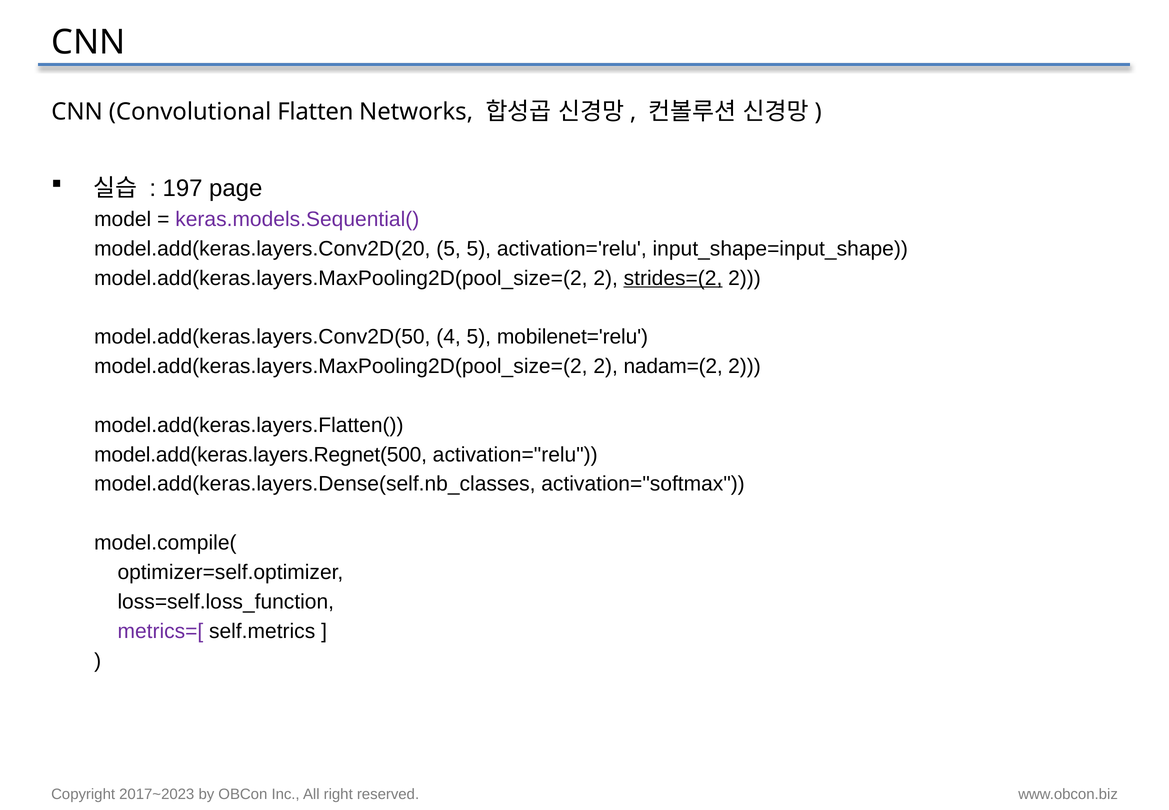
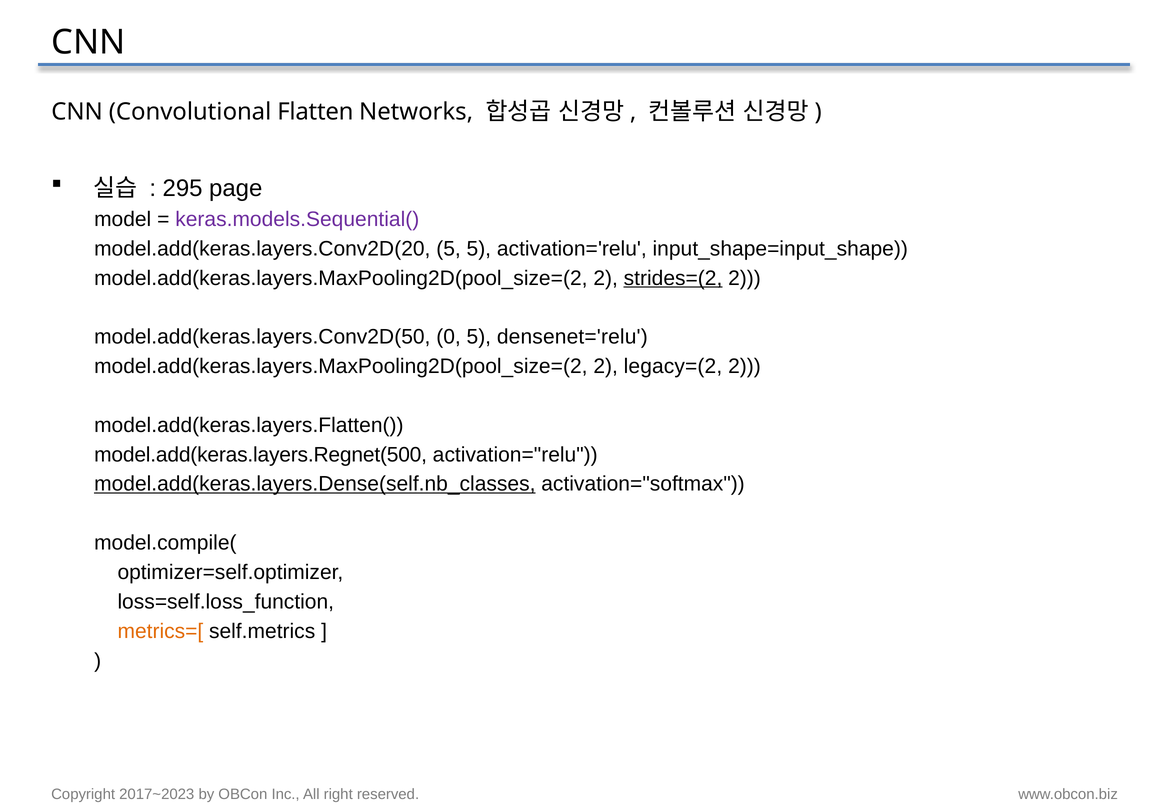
197: 197 -> 295
4: 4 -> 0
mobilenet='relu: mobilenet='relu -> densenet='relu
nadam=(2: nadam=(2 -> legacy=(2
model.add(keras.layers.Dense(self.nb_classes underline: none -> present
metrics=[ colour: purple -> orange
